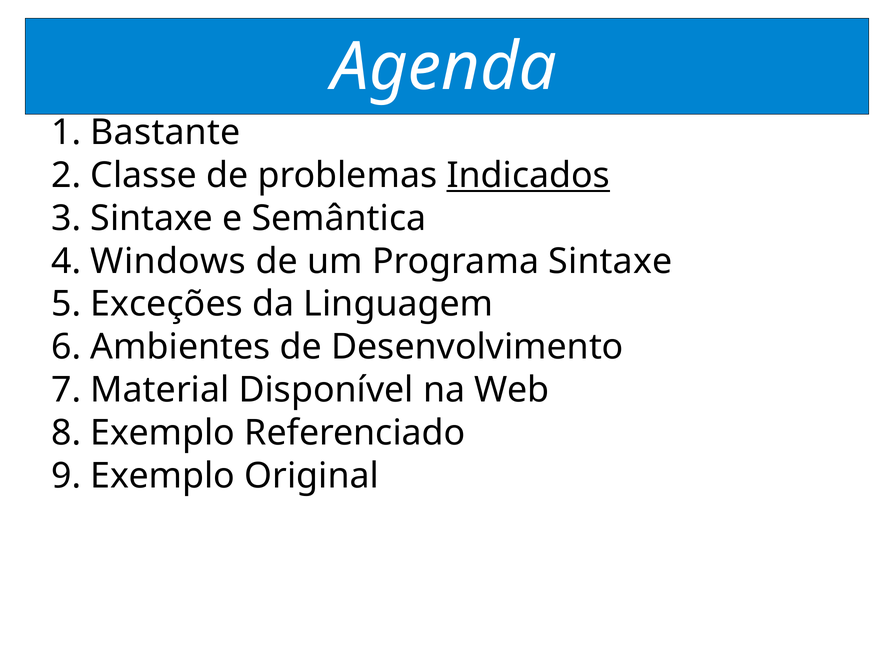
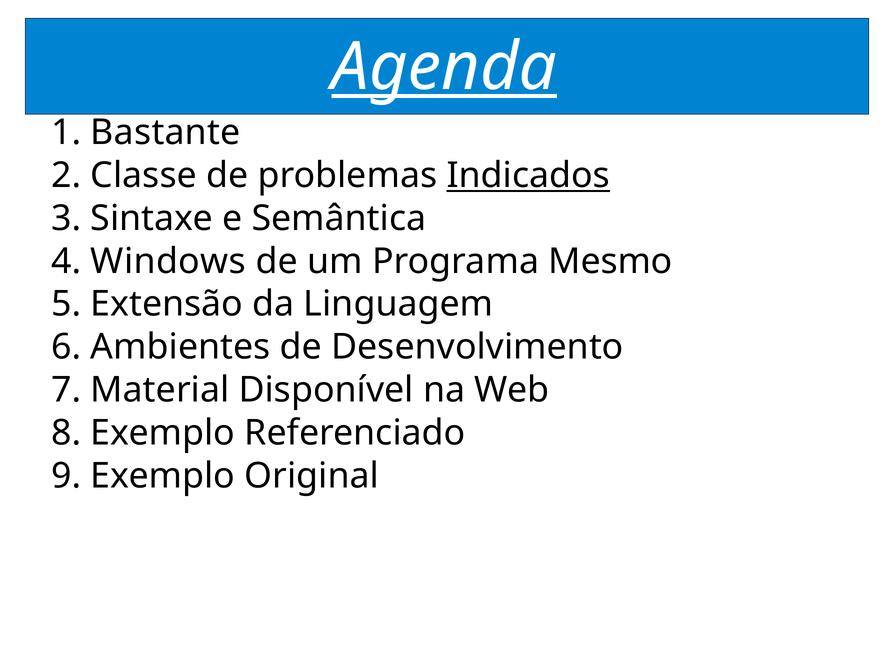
Agenda underline: none -> present
Programa Sintaxe: Sintaxe -> Mesmo
Exceções: Exceções -> Extensão
